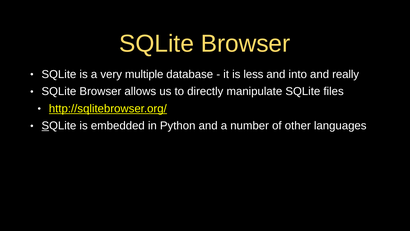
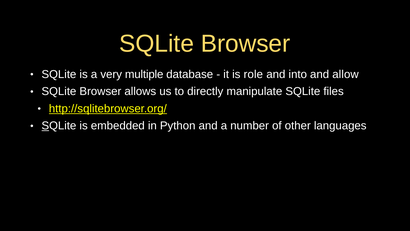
less: less -> role
really: really -> allow
